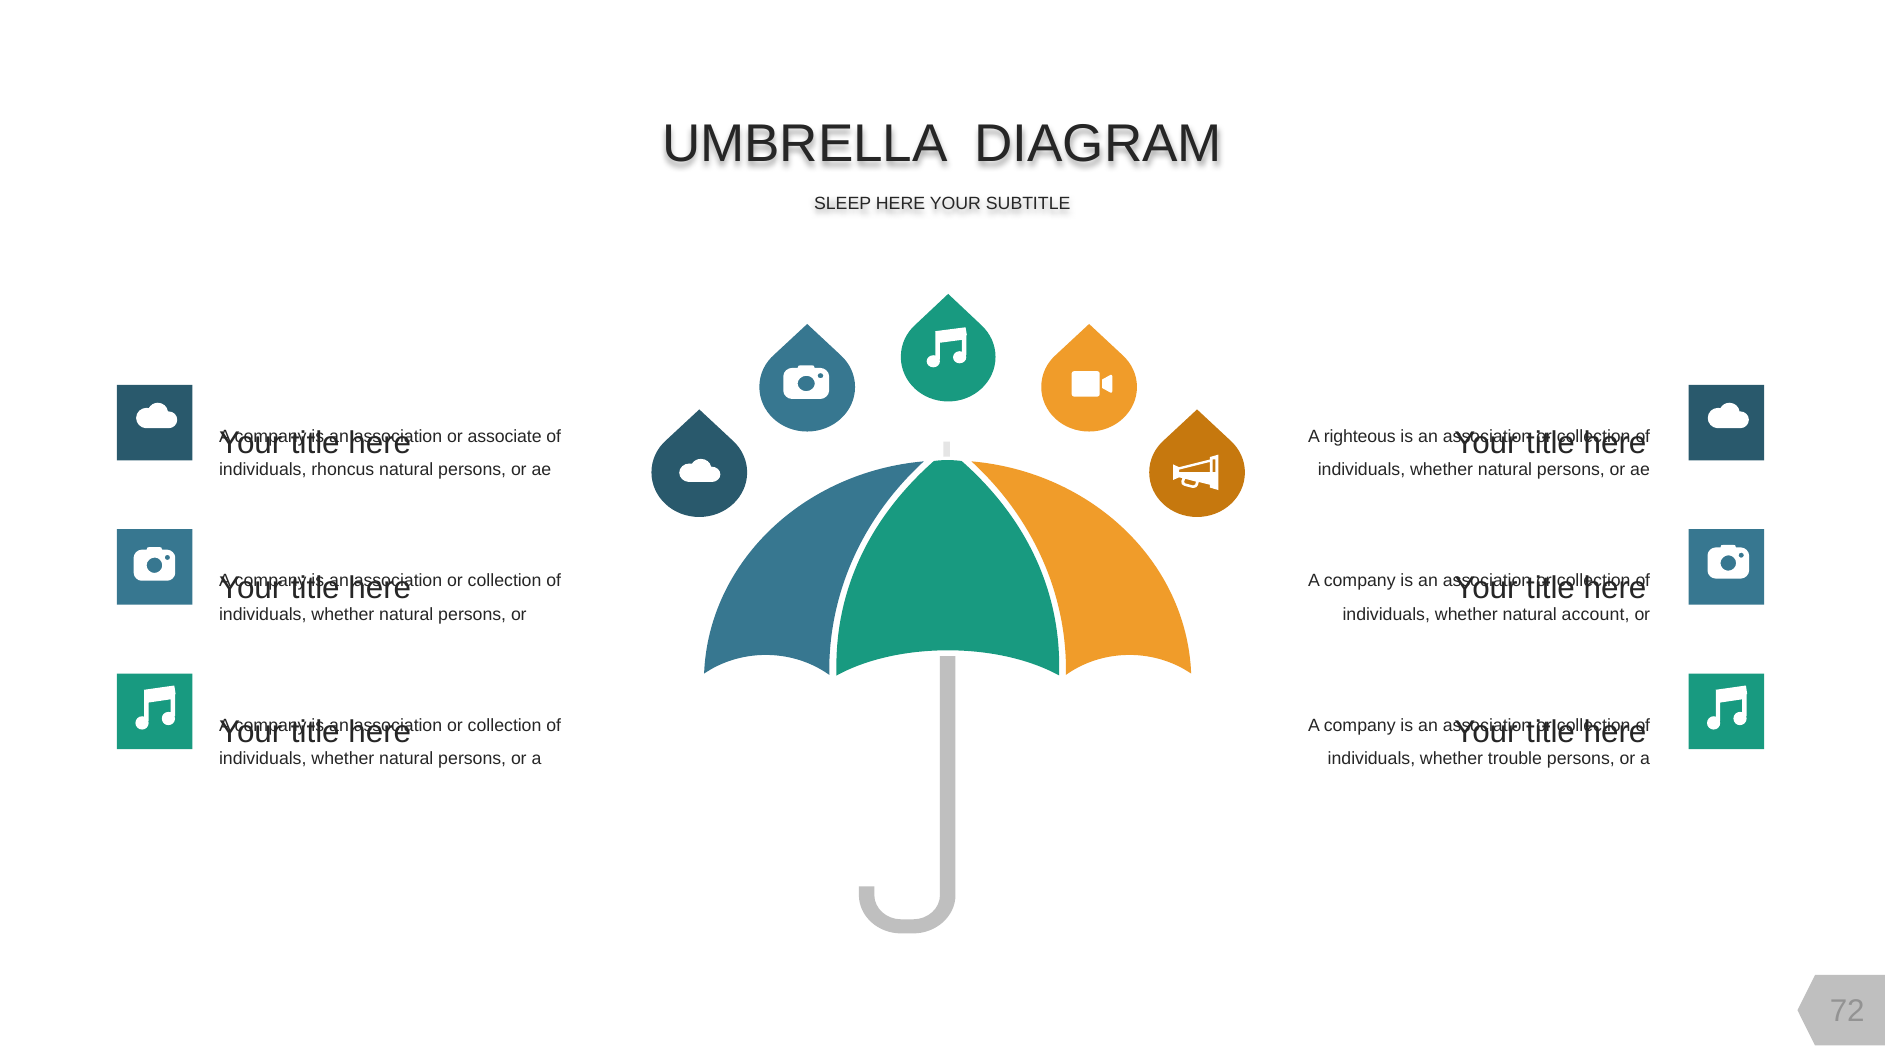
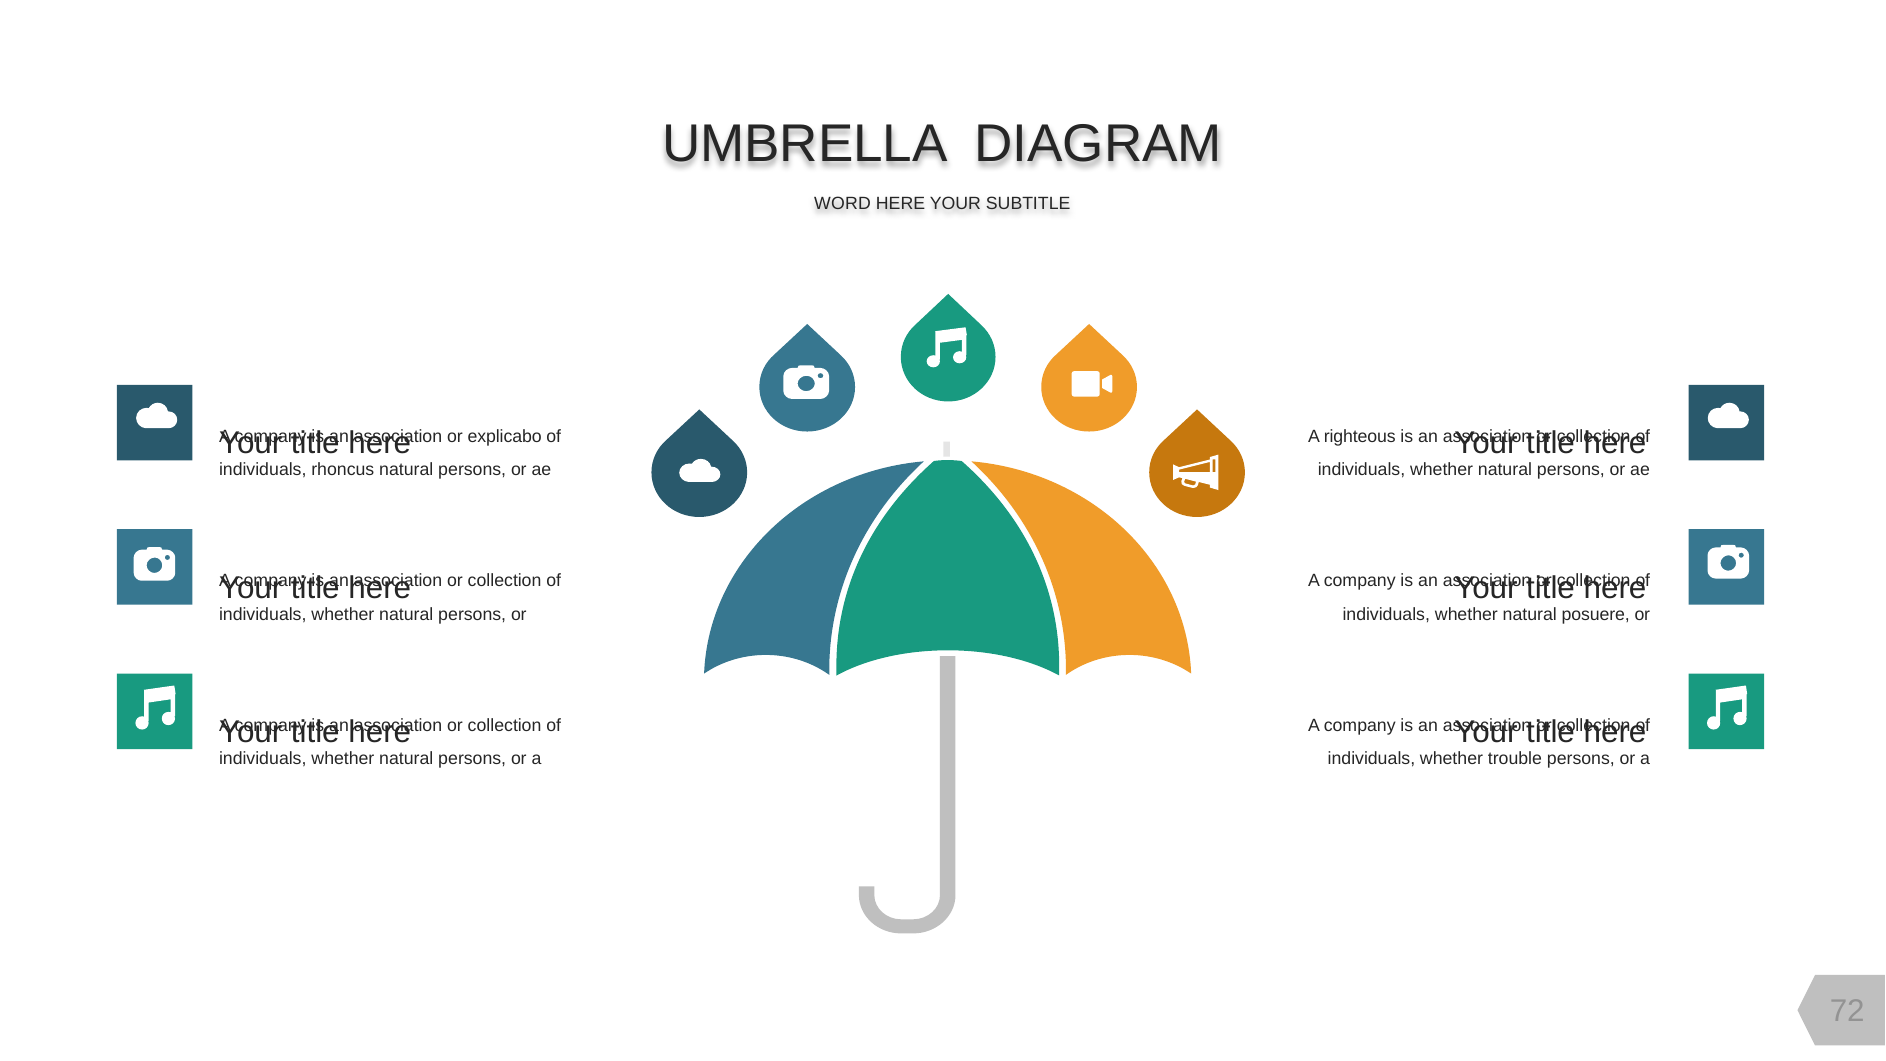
SLEEP: SLEEP -> WORD
associate: associate -> explicabo
account: account -> posuere
